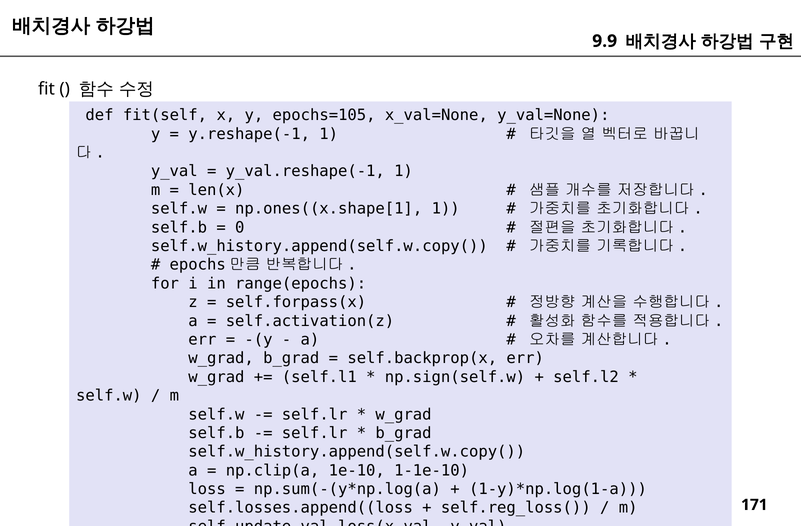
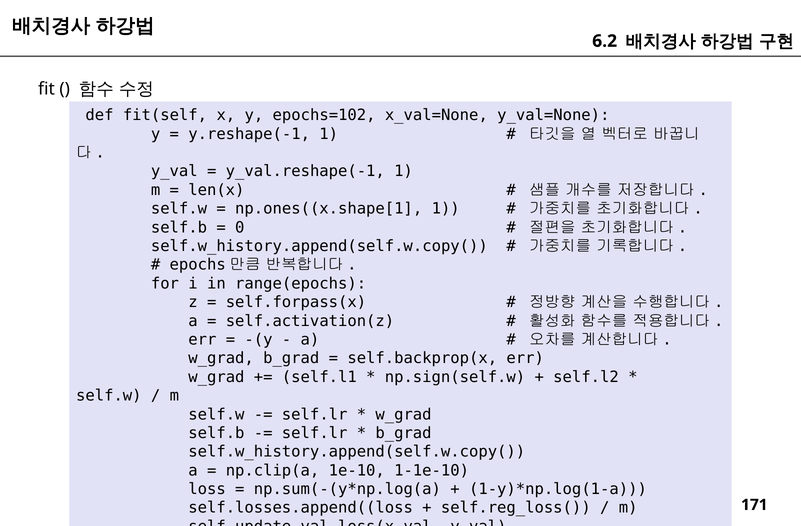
9.9: 9.9 -> 6.2
epochs=105: epochs=105 -> epochs=102
